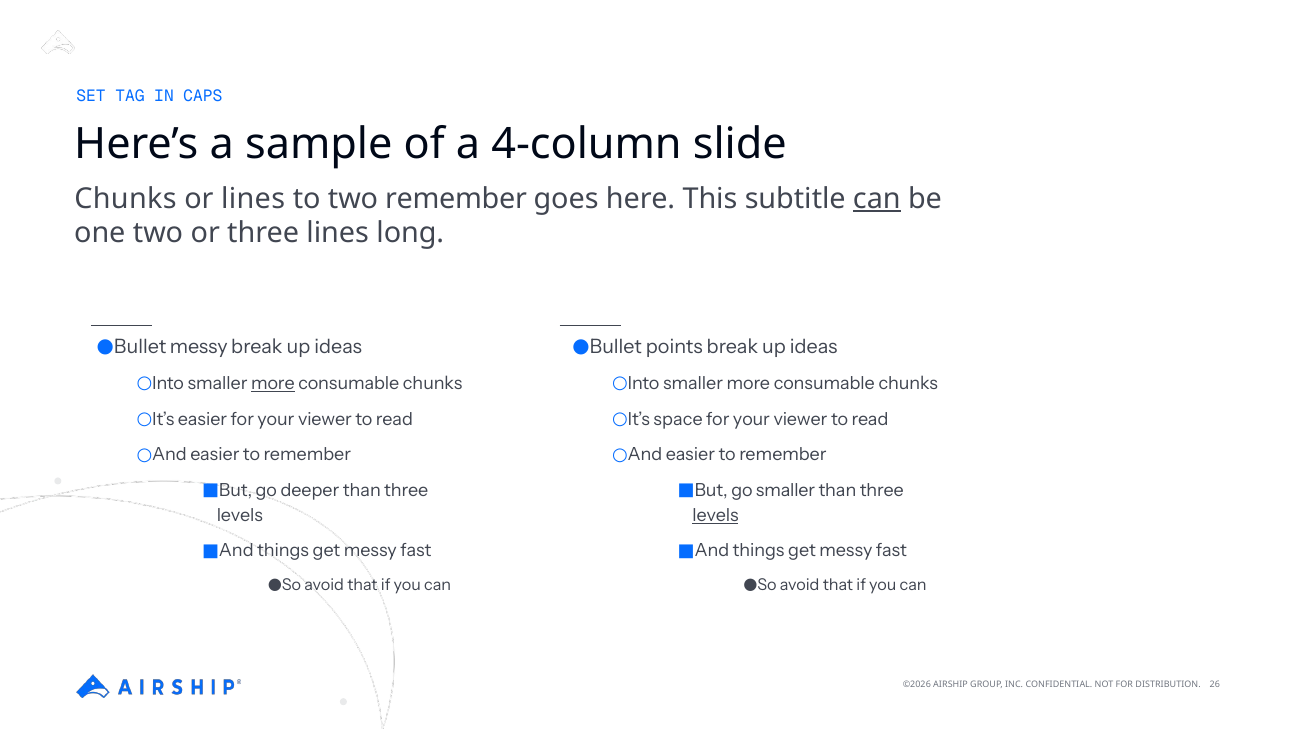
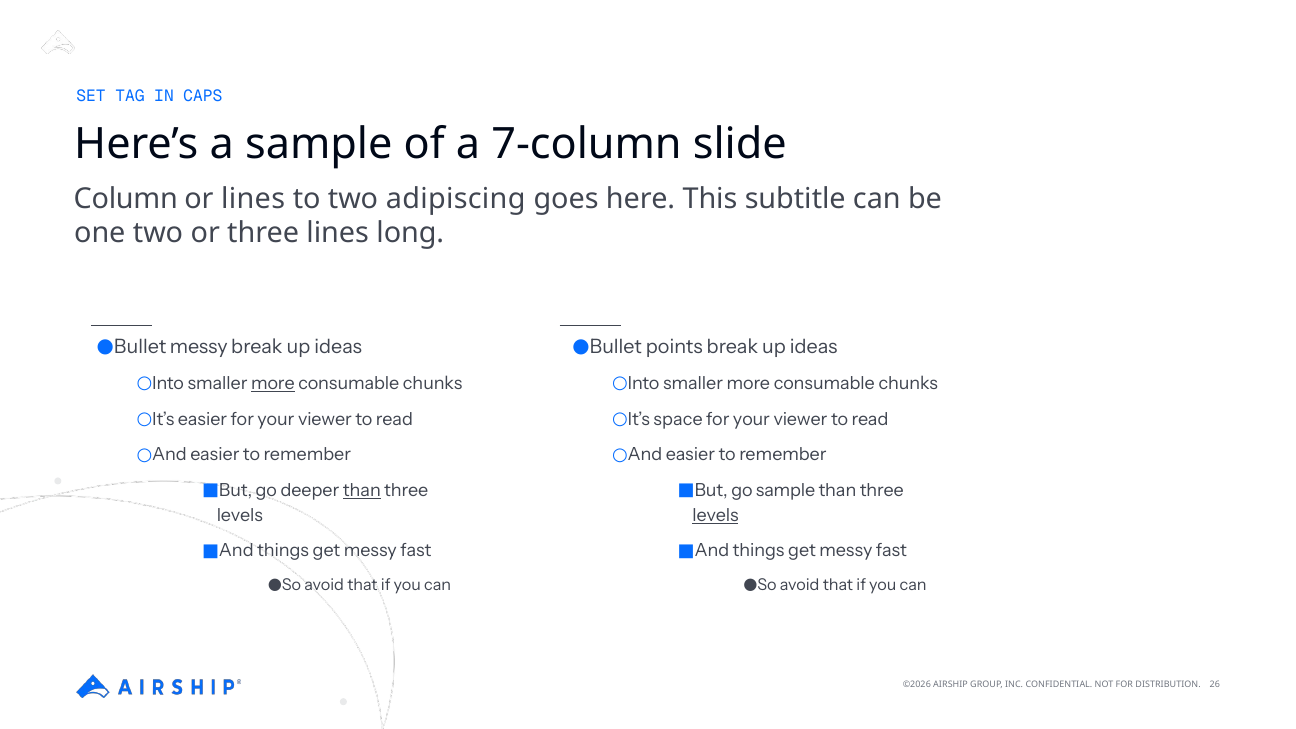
4-column: 4-column -> 7-column
Chunks at (125, 199): Chunks -> Column
two remember: remember -> adipiscing
can at (877, 199) underline: present -> none
than at (362, 491) underline: none -> present
go smaller: smaller -> sample
